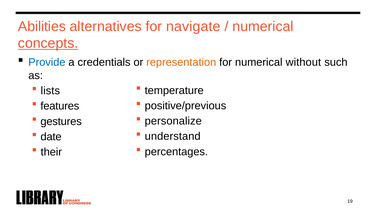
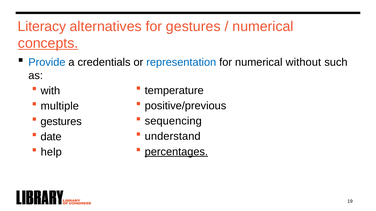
Abilities: Abilities -> Literacy
for navigate: navigate -> gestures
representation colour: orange -> blue
lists: lists -> with
features: features -> multiple
personalize: personalize -> sequencing
percentages underline: none -> present
their: their -> help
